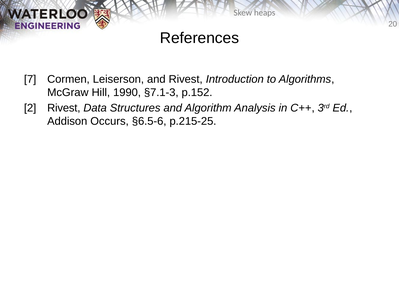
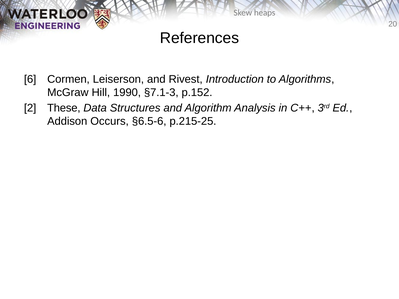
7: 7 -> 6
2 Rivest: Rivest -> These
